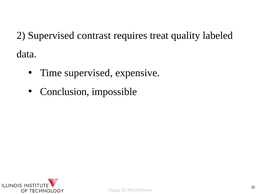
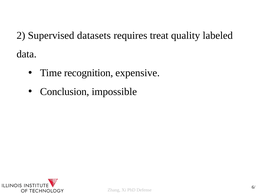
contrast: contrast -> datasets
Time supervised: supervised -> recognition
